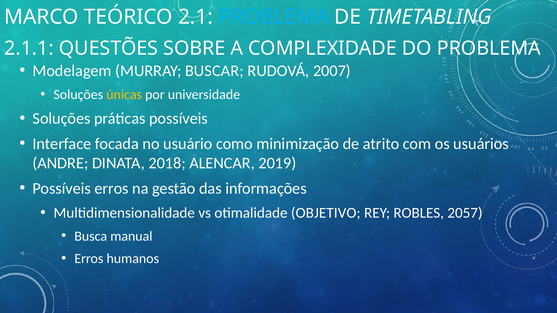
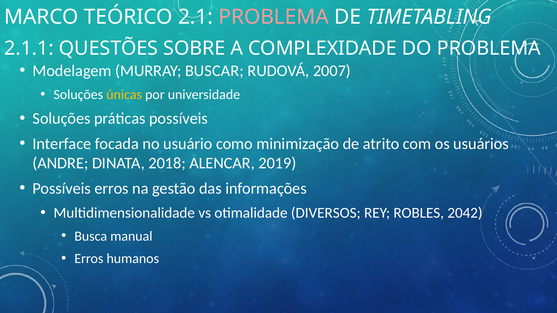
PROBLEMA at (274, 17) colour: light blue -> pink
OBJETIVO: OBJETIVO -> DIVERSOS
2057: 2057 -> 2042
